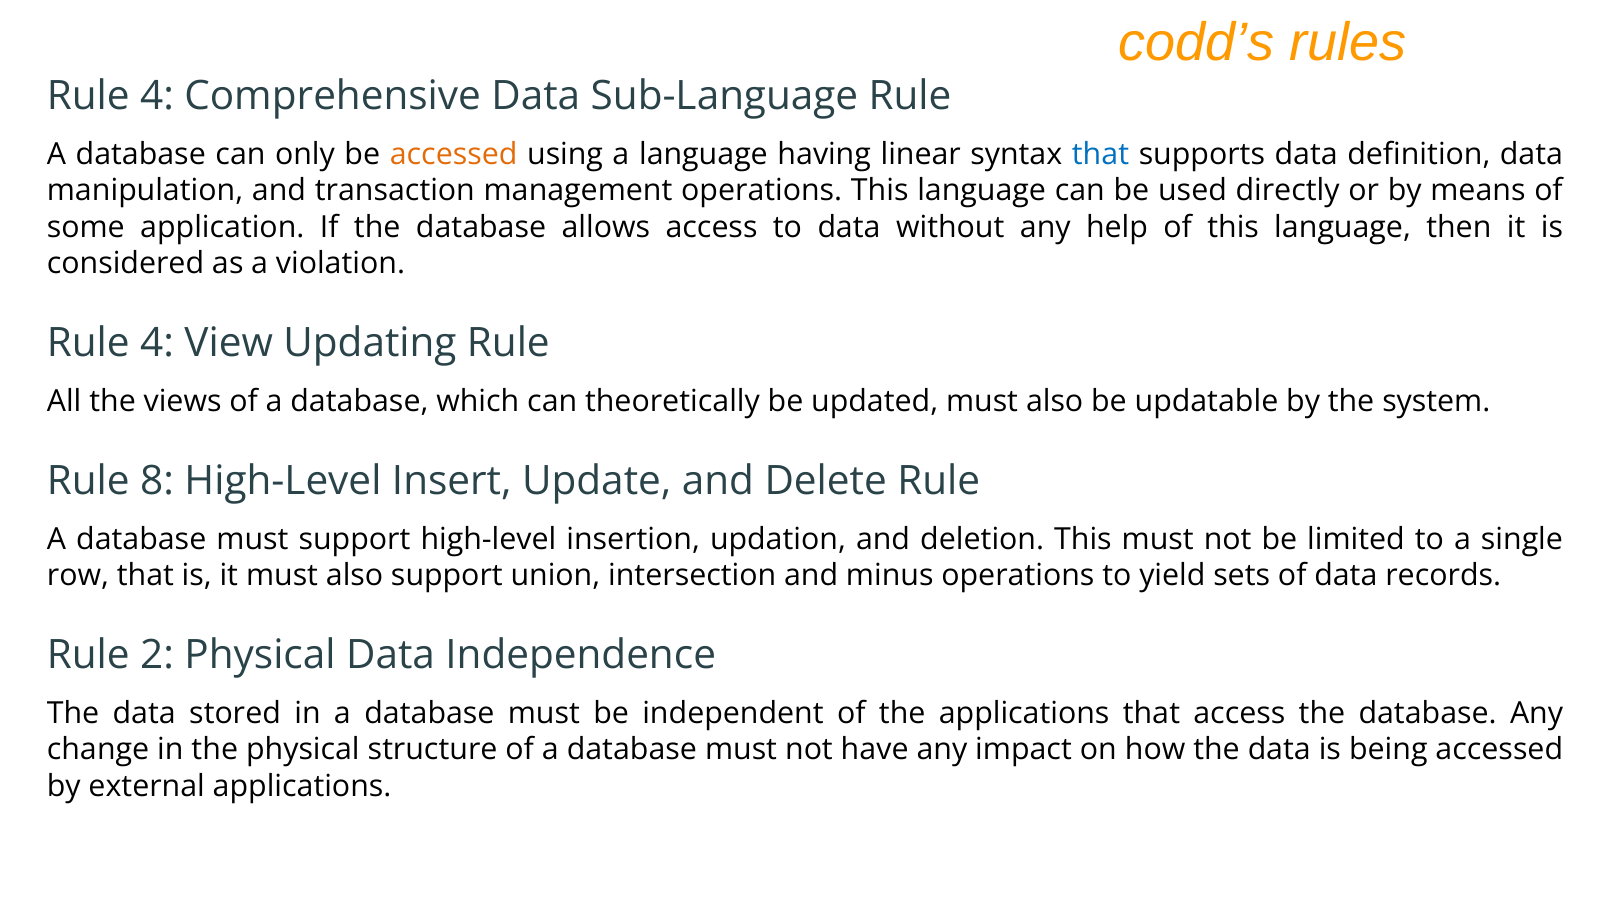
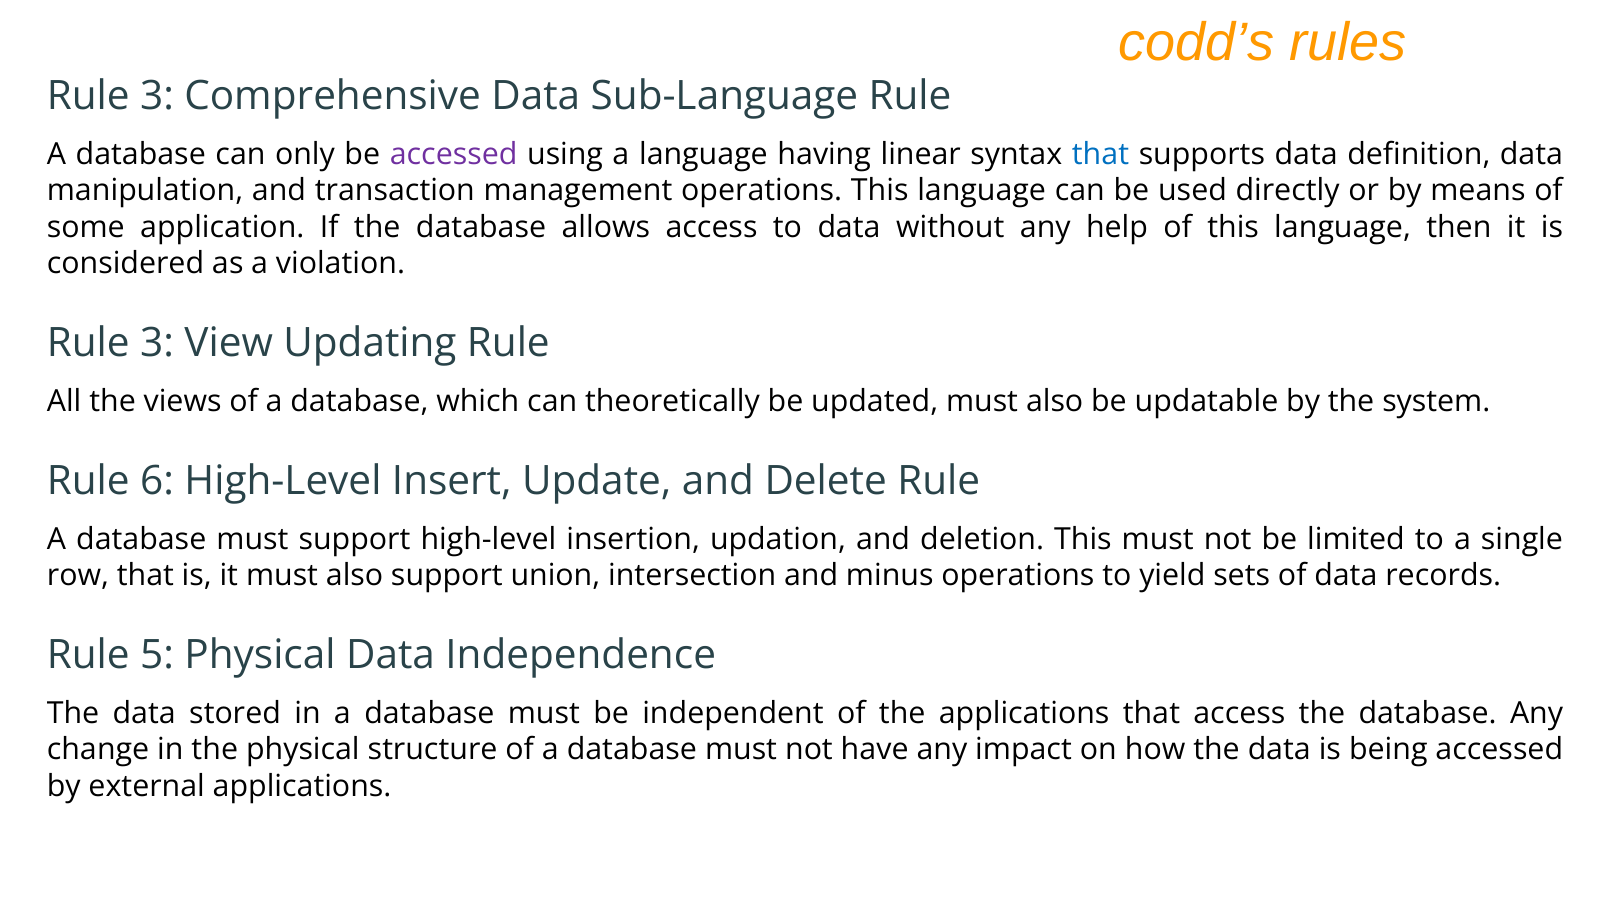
4 at (157, 96): 4 -> 3
accessed at (454, 154) colour: orange -> purple
4 at (157, 343): 4 -> 3
8: 8 -> 6
2: 2 -> 5
